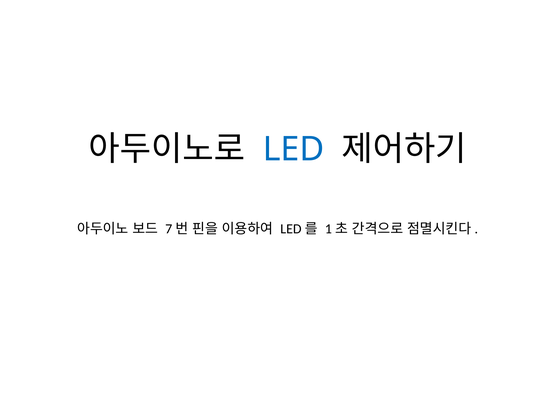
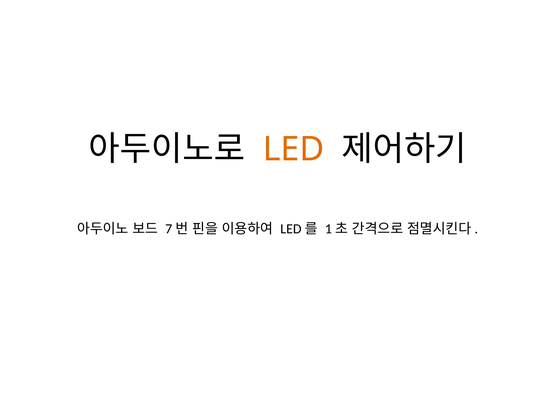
LED colour: blue -> orange
